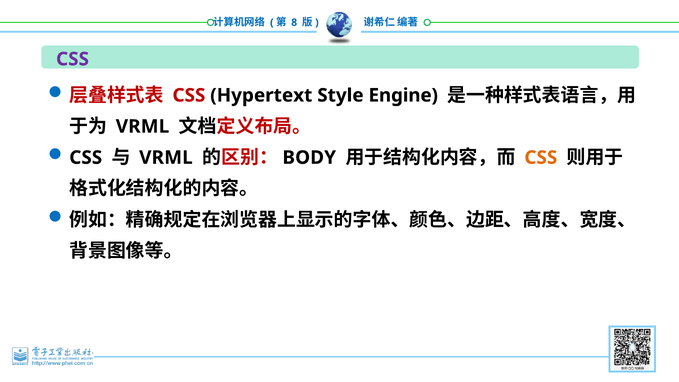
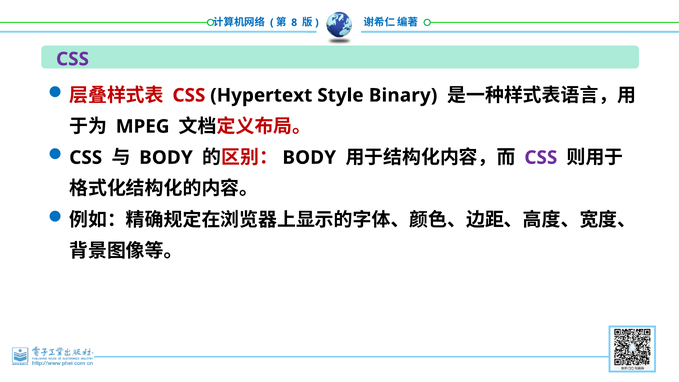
Engine: Engine -> Binary
VRML at (143, 126): VRML -> MPEG
VRML at (166, 158): VRML -> BODY
CSS at (541, 158) colour: orange -> purple
